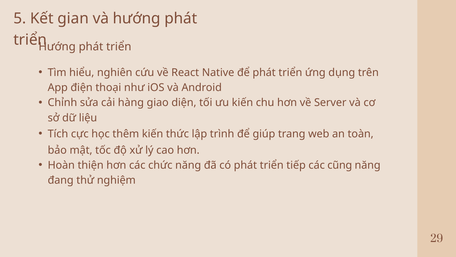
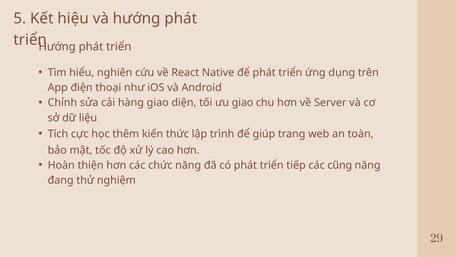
gian: gian -> hiệu
ưu kiến: kiến -> giao
